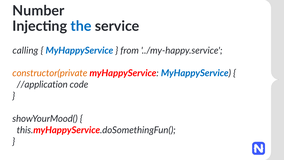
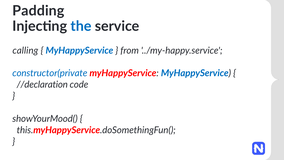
Number: Number -> Padding
constructor(private colour: orange -> blue
//application: //application -> //declaration
